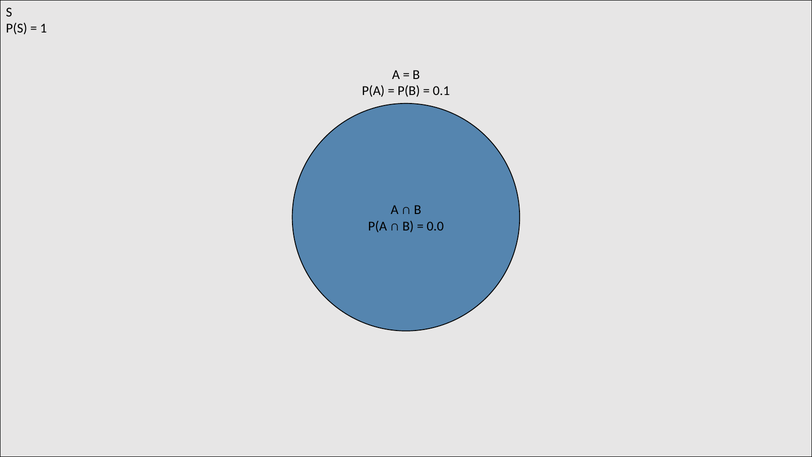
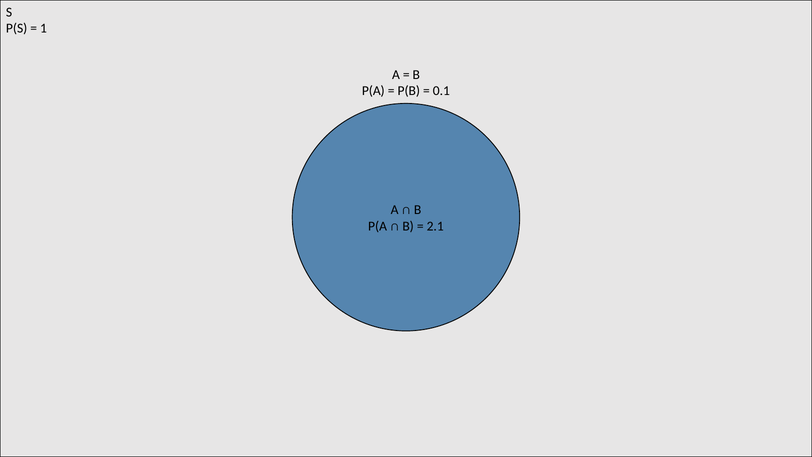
0.0: 0.0 -> 2.1
